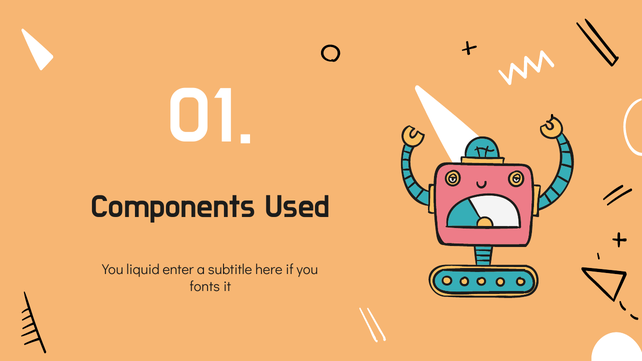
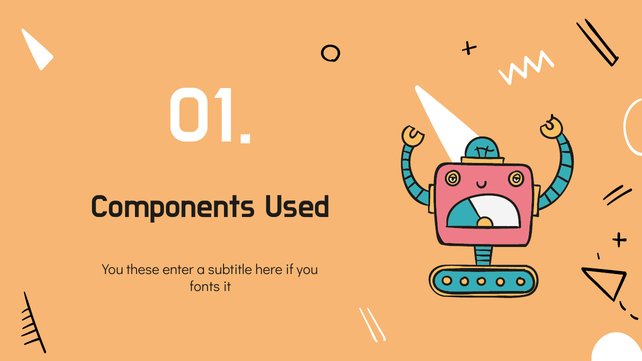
liquid: liquid -> these
